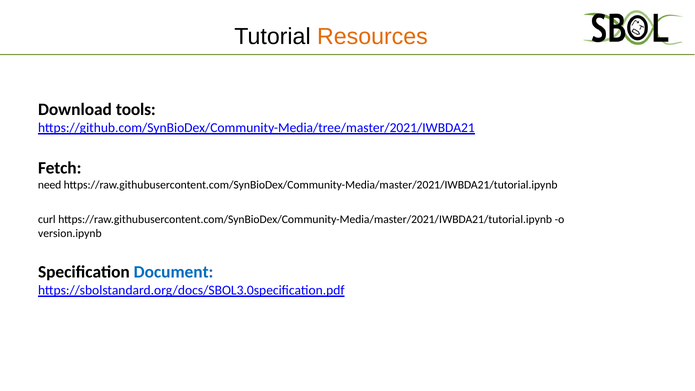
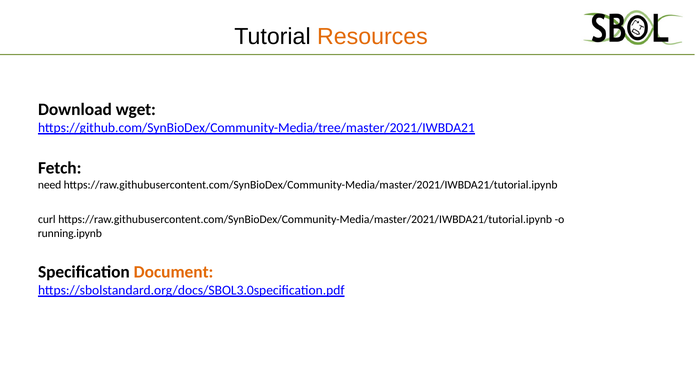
tools: tools -> wget
version.ipynb: version.ipynb -> running.ipynb
Document colour: blue -> orange
